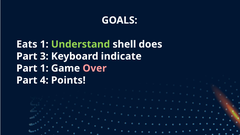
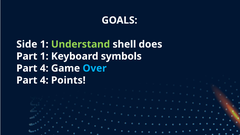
Eats: Eats -> Side
Part 3: 3 -> 1
indicate: indicate -> symbols
1 at (44, 68): 1 -> 4
Over colour: pink -> light blue
